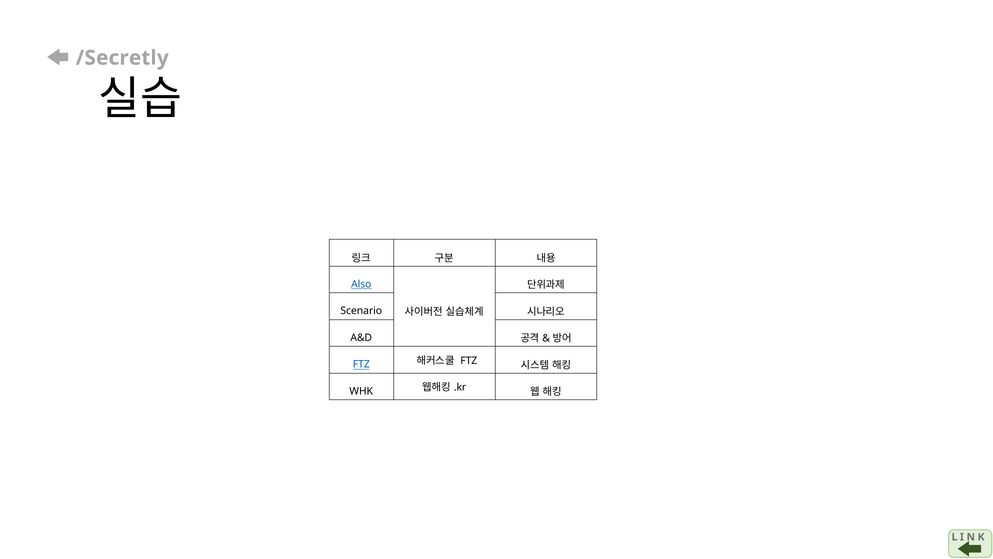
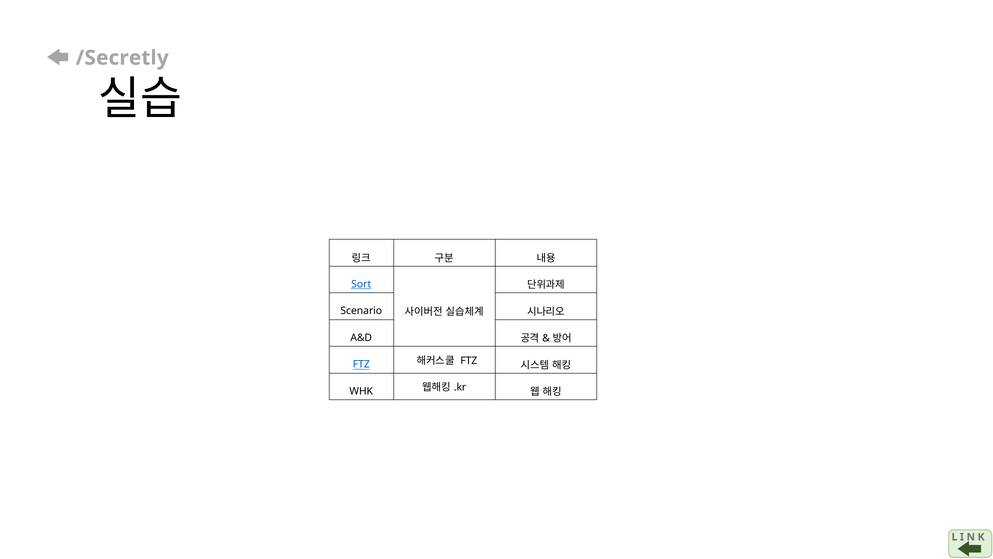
Also: Also -> Sort
